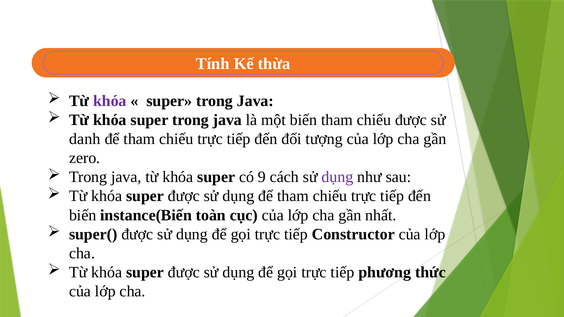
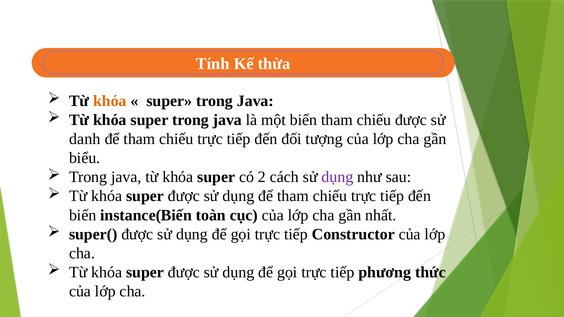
khóa at (110, 101) colour: purple -> orange
zero: zero -> biểu
9: 9 -> 2
